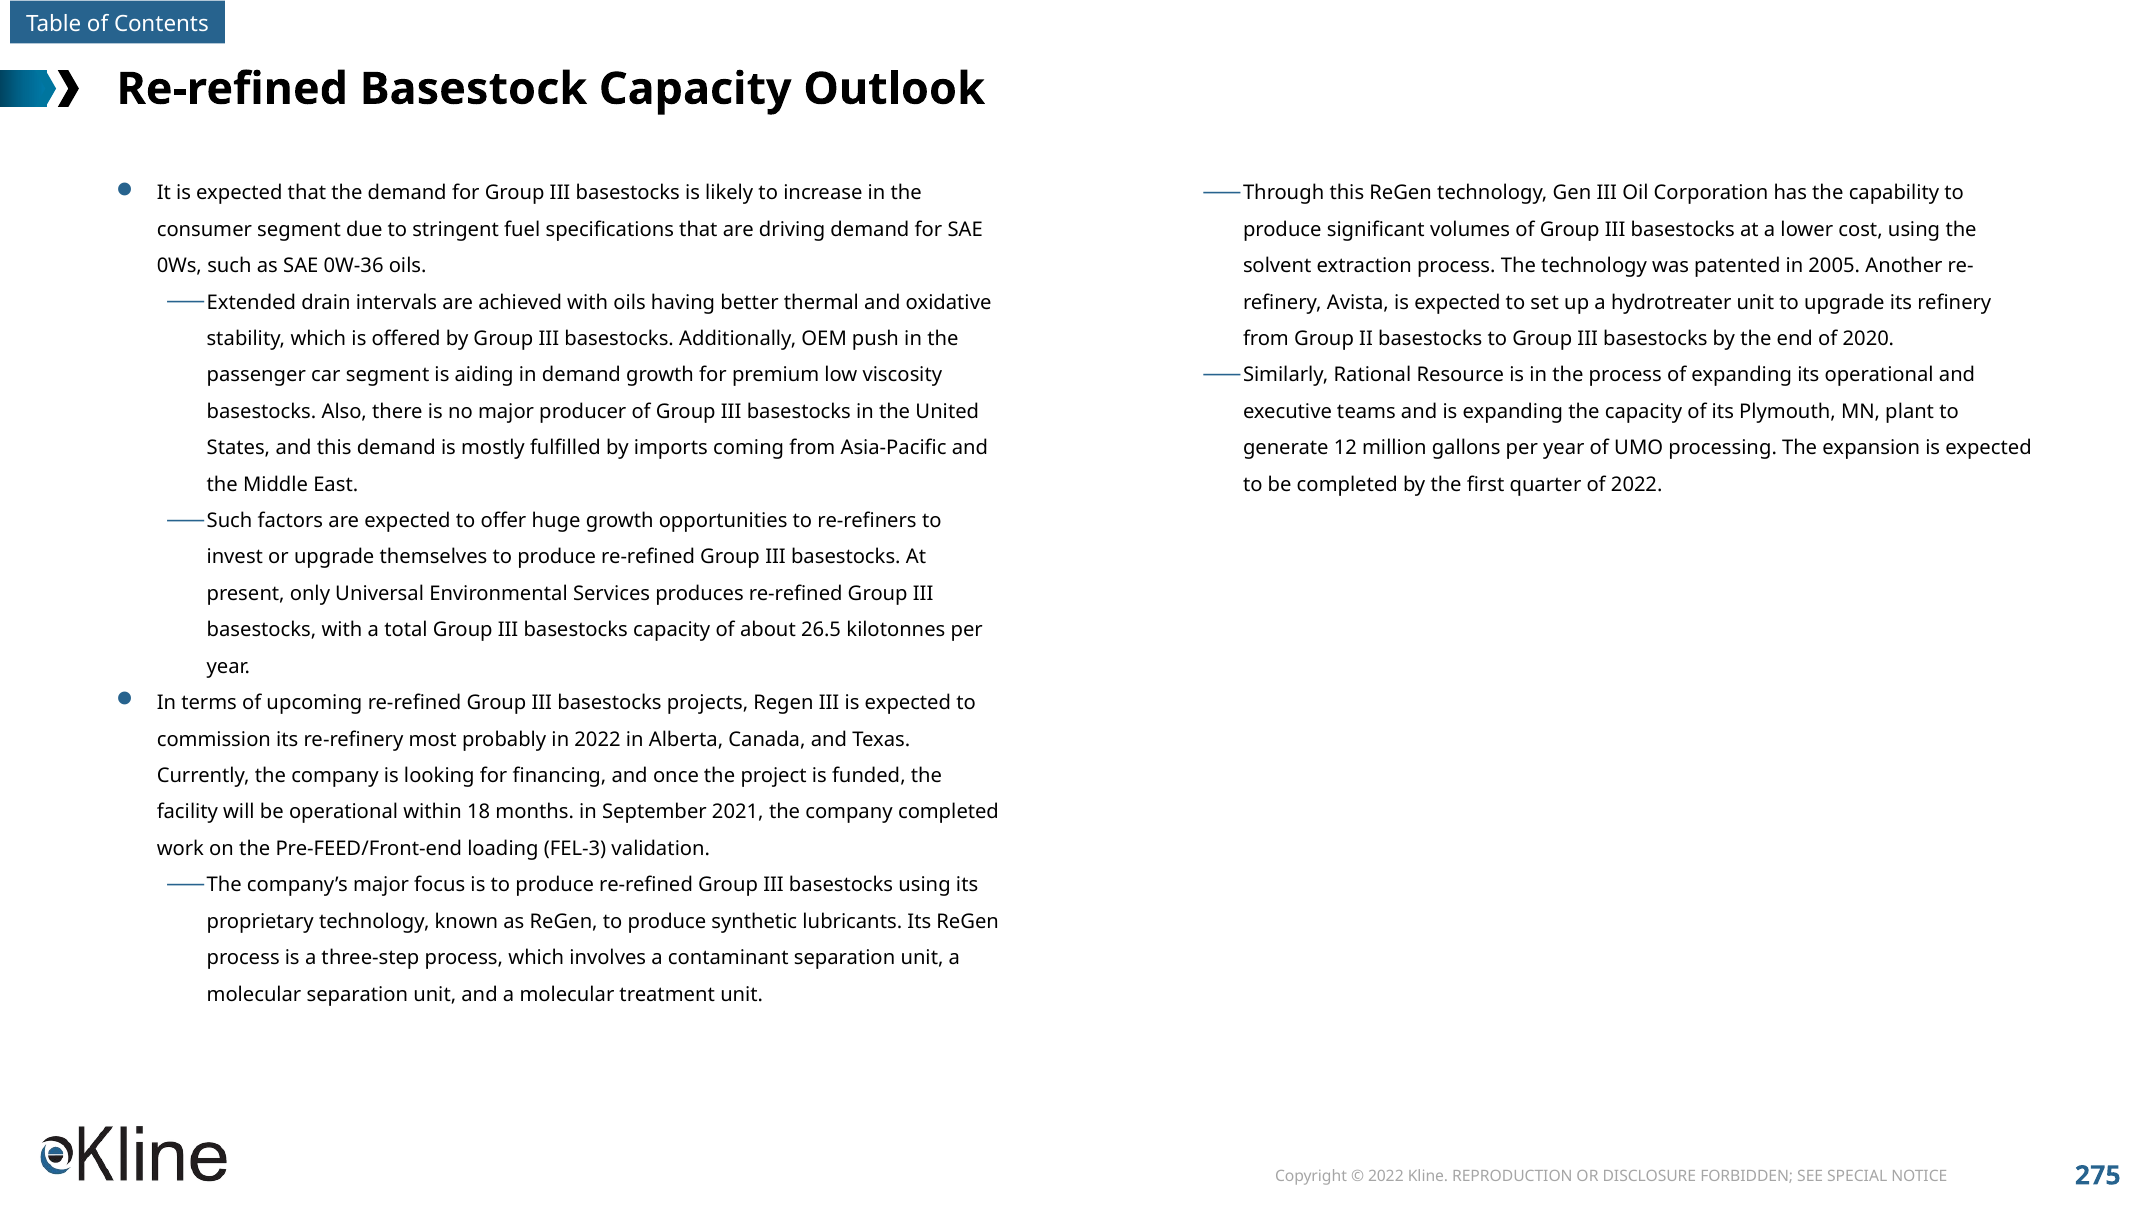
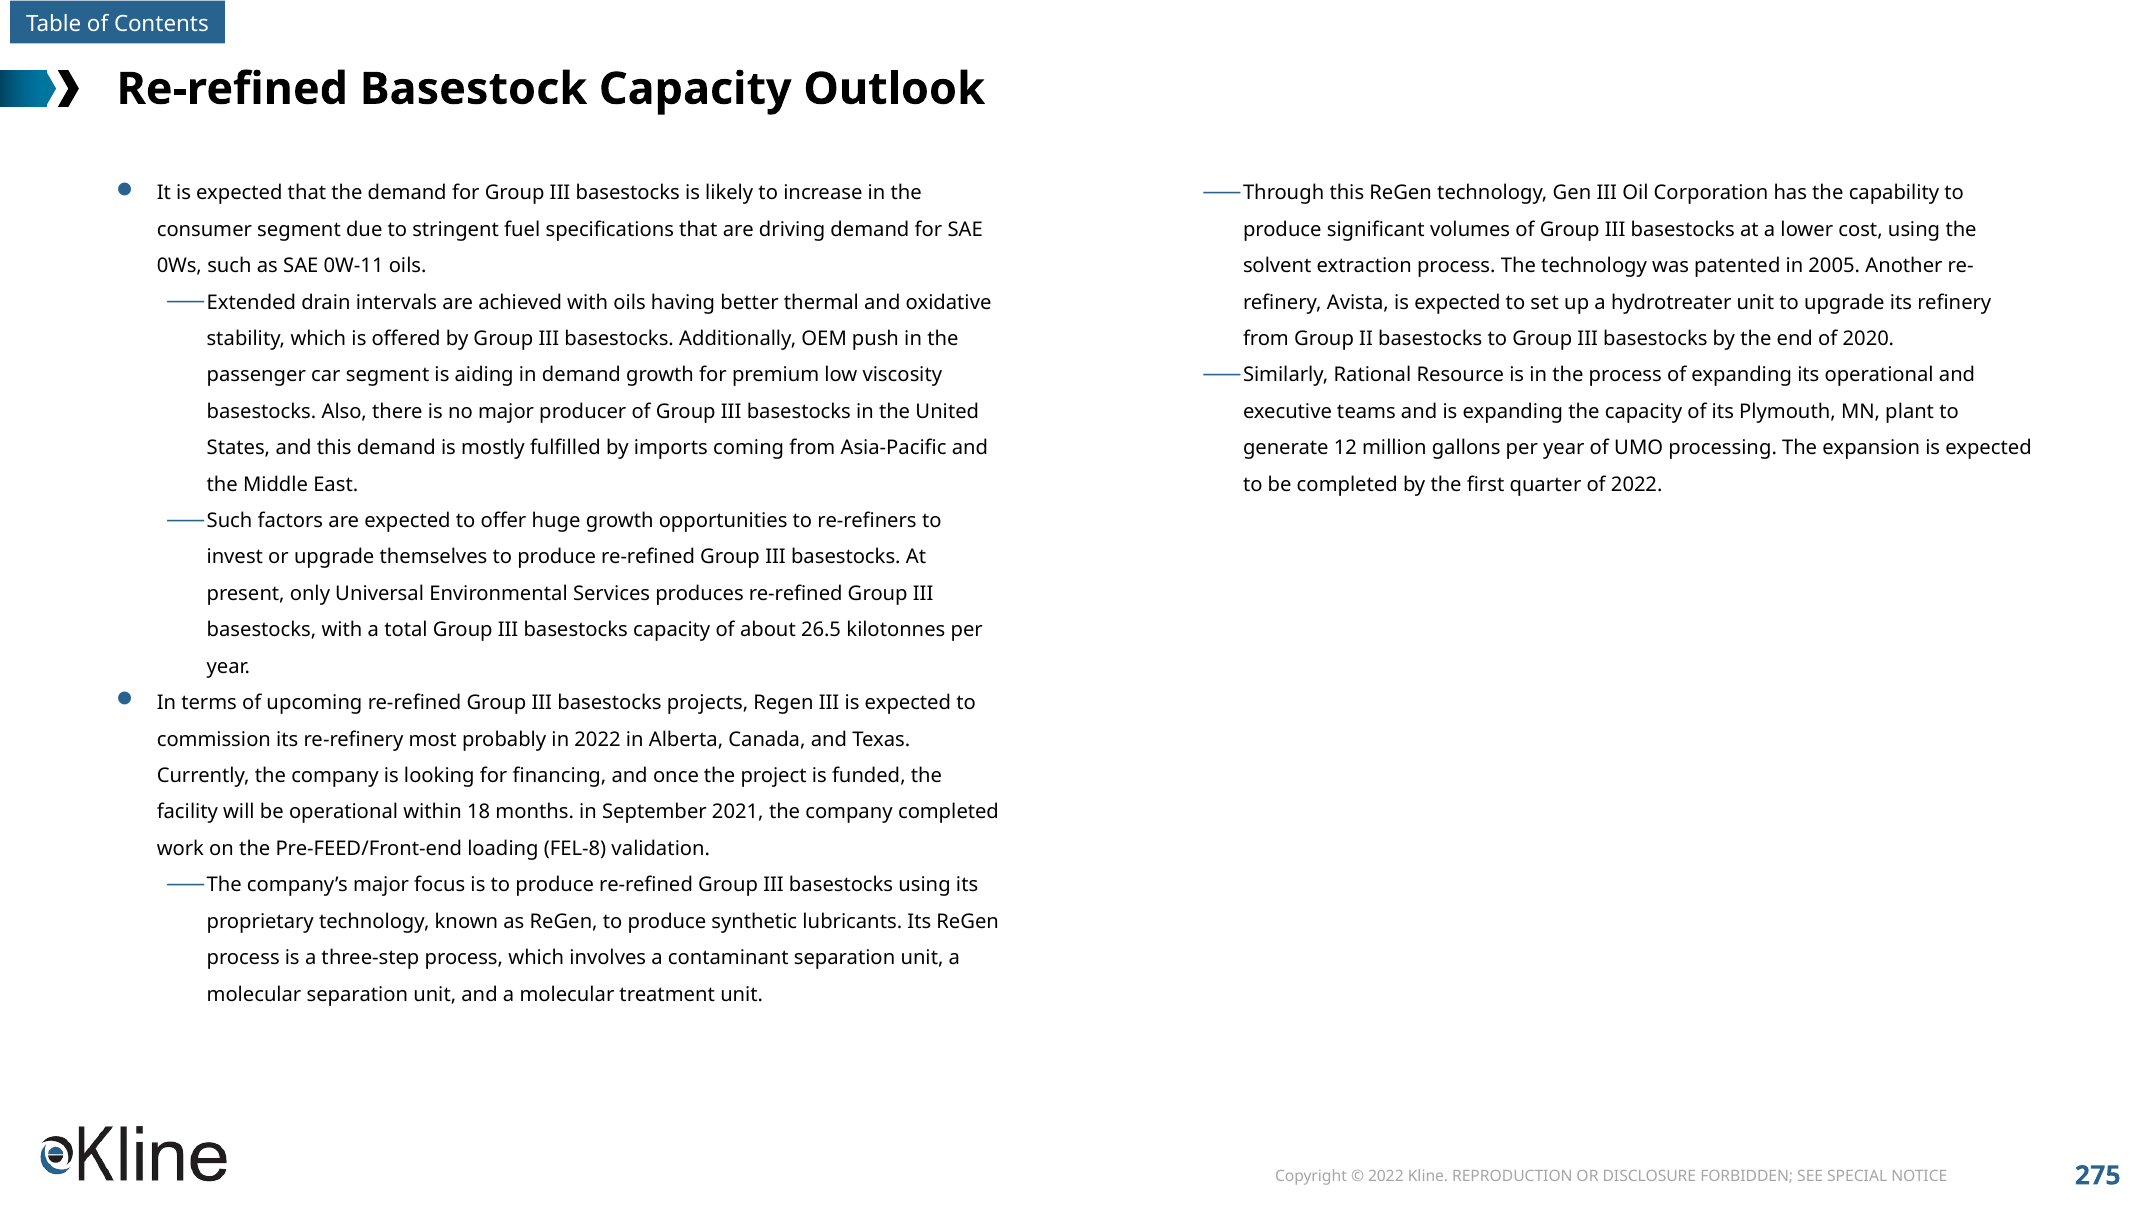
0W-36: 0W-36 -> 0W-11
FEL-3: FEL-3 -> FEL-8
